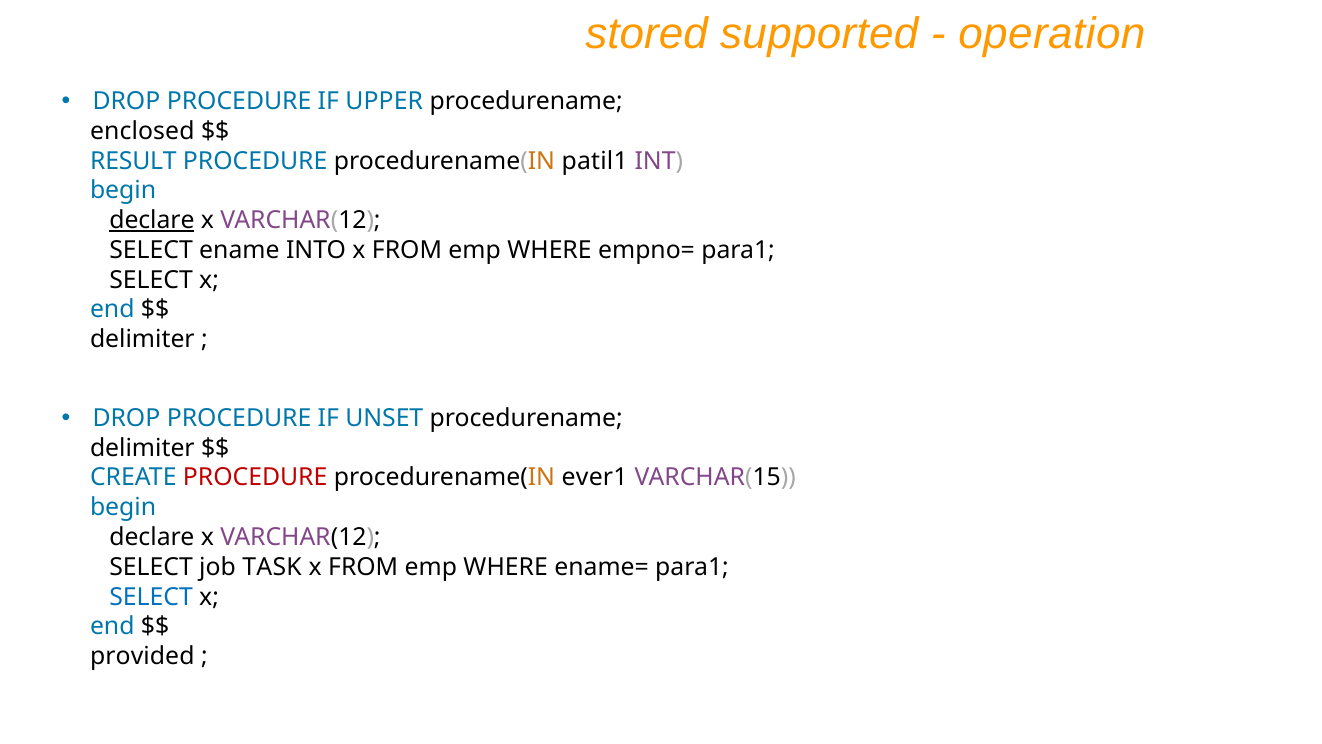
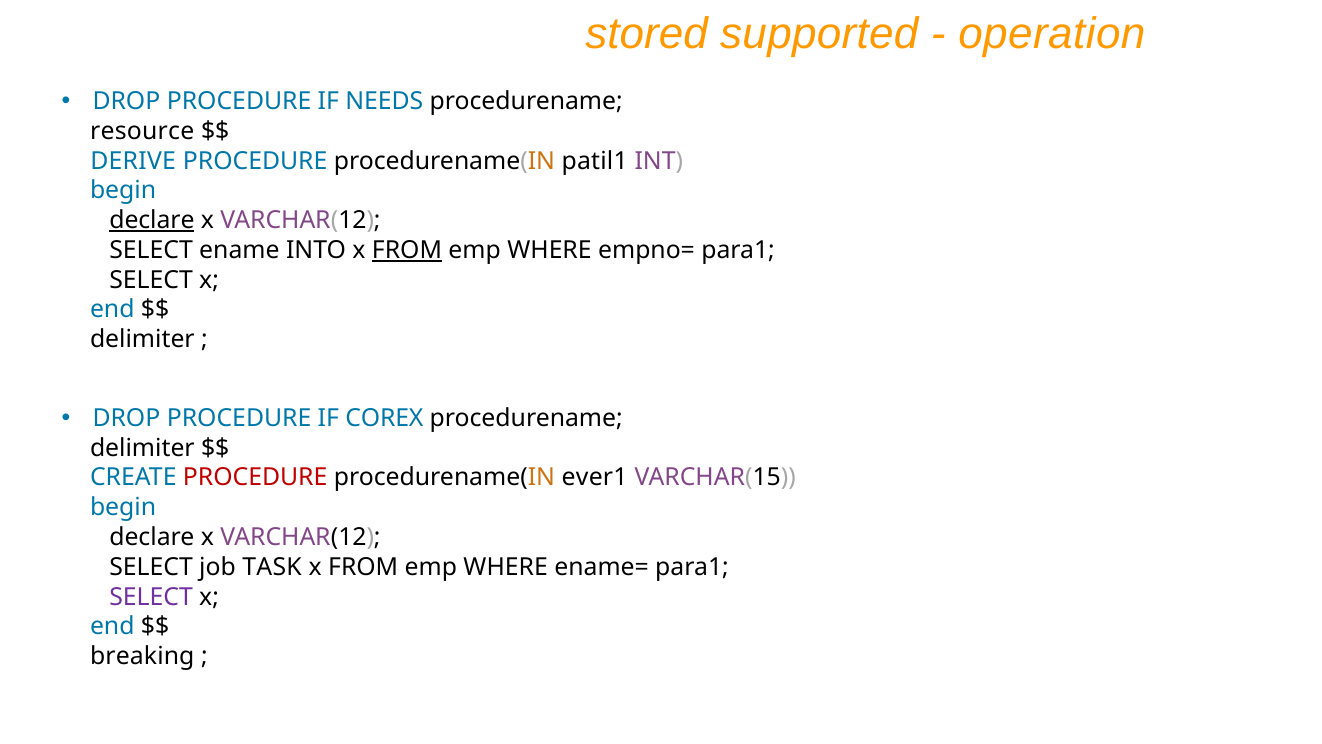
UPPER: UPPER -> NEEDS
enclosed: enclosed -> resource
RESULT: RESULT -> DERIVE
FROM at (407, 250) underline: none -> present
UNSET: UNSET -> COREX
SELECT at (151, 597) colour: blue -> purple
provided: provided -> breaking
